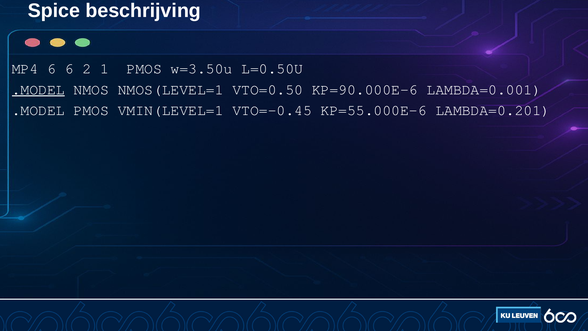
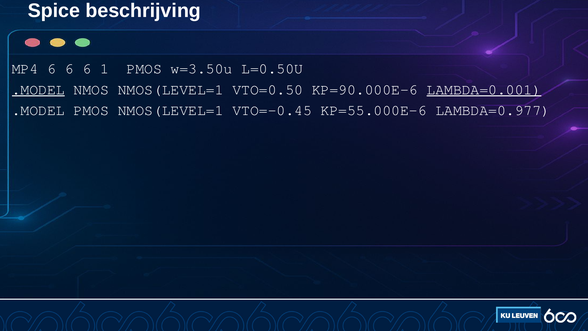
6 6 2: 2 -> 6
LAMBDA=0.001 underline: none -> present
PMOS VMIN(LEVEL=1: VMIN(LEVEL=1 -> NMOS(LEVEL=1
LAMBDA=0.201: LAMBDA=0.201 -> LAMBDA=0.977
